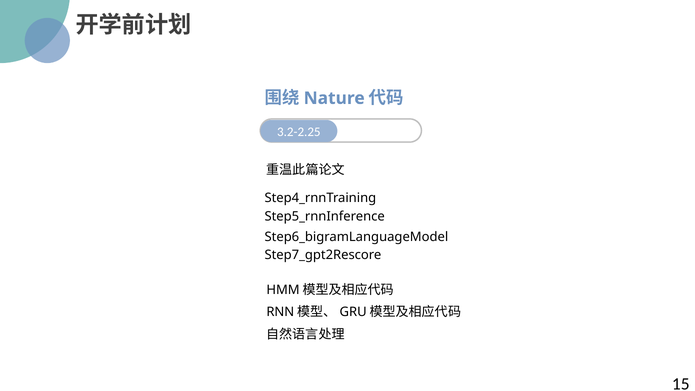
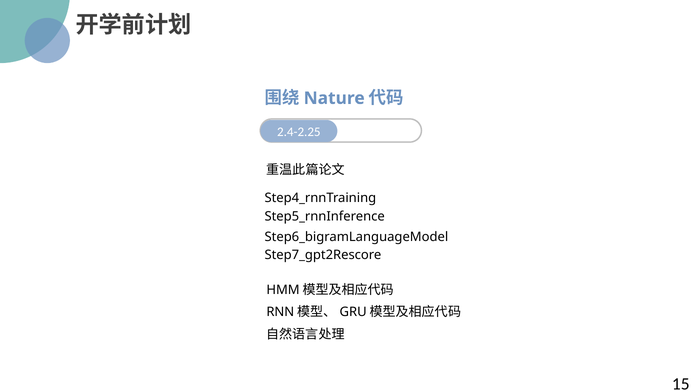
3.2-2.25: 3.2-2.25 -> 2.4-2.25
